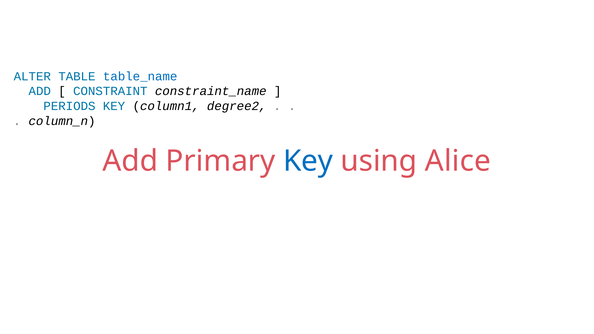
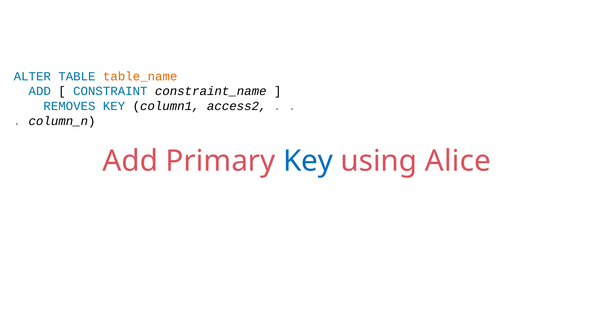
table_name colour: blue -> orange
PERIODS: PERIODS -> REMOVES
degree2: degree2 -> access2
